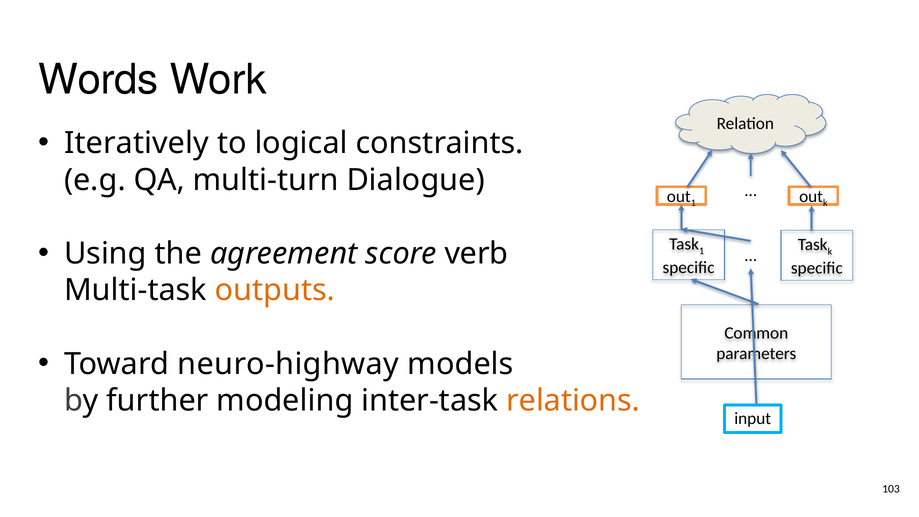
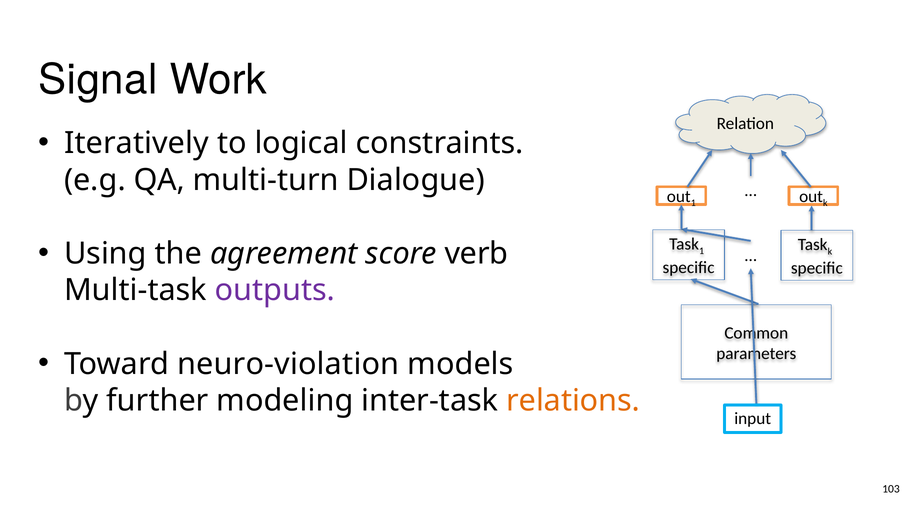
Words: Words -> Signal
outputs colour: orange -> purple
neuro-highway: neuro-highway -> neuro-violation
